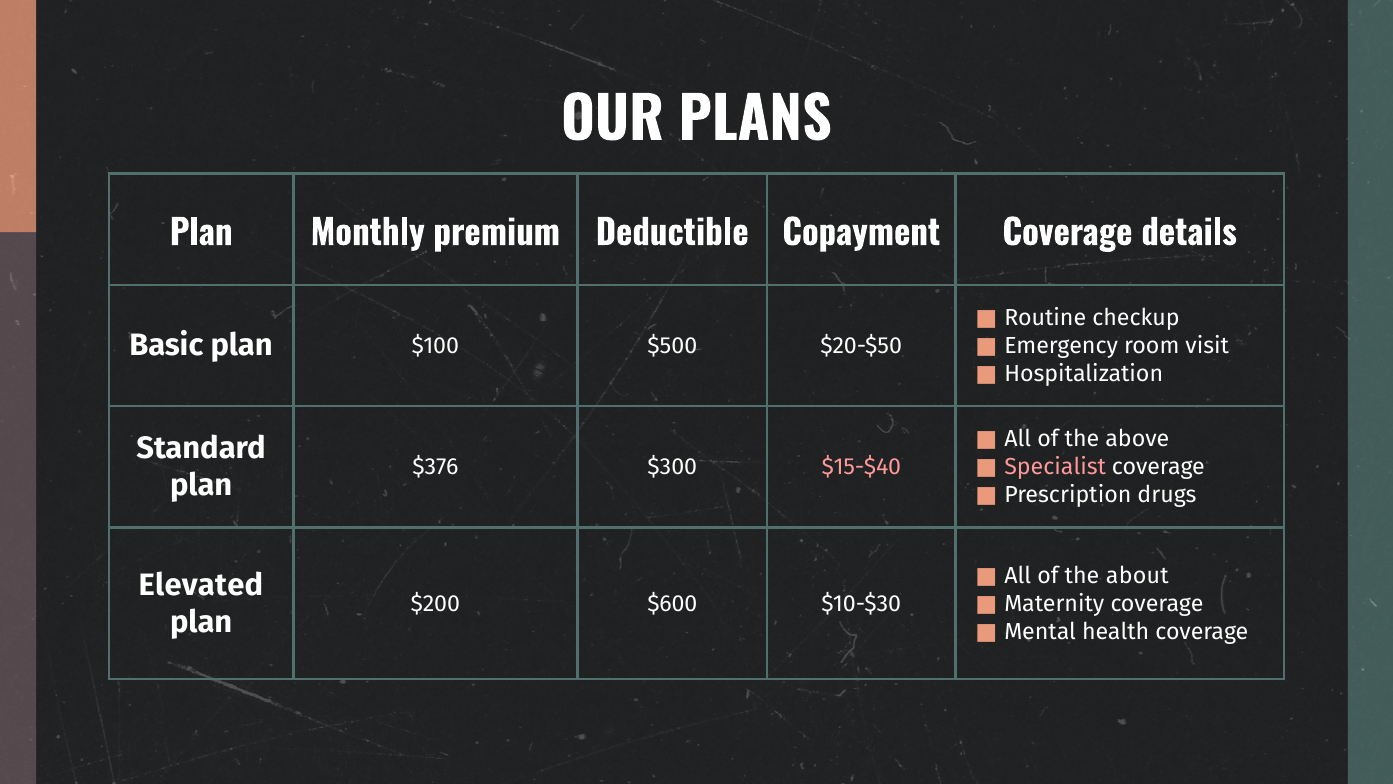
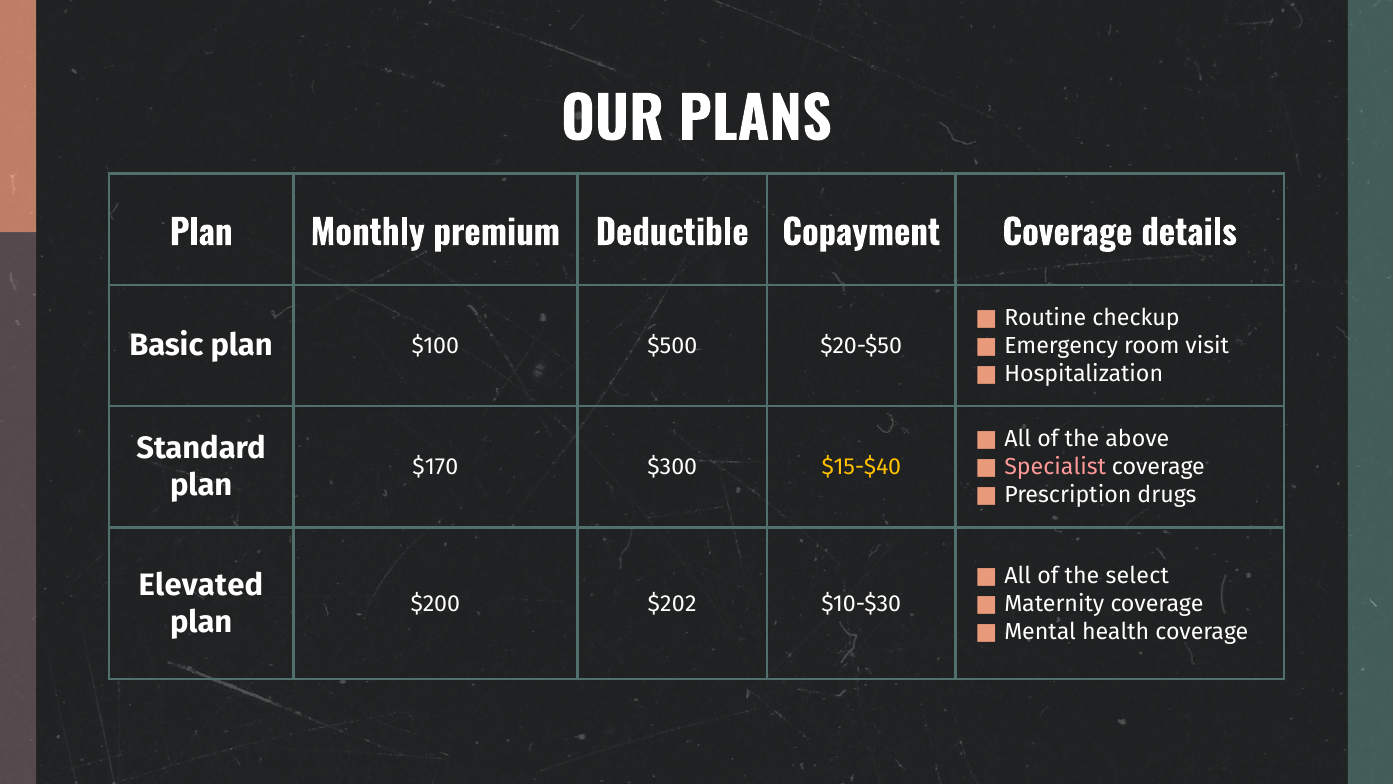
$376: $376 -> $170
$15-$40 colour: pink -> yellow
about: about -> select
$600: $600 -> $202
